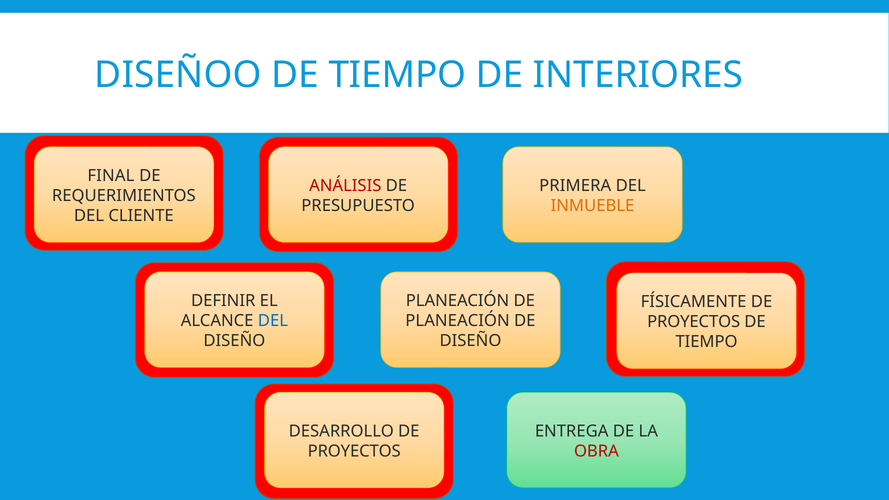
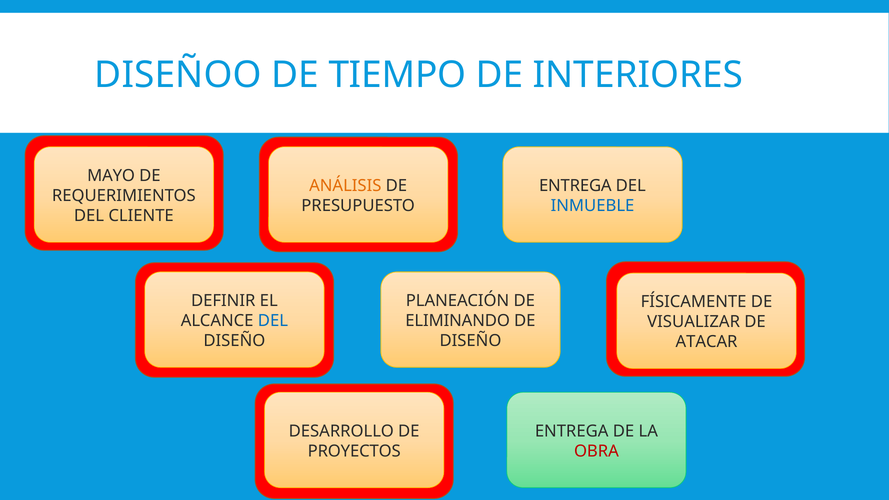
FINAL: FINAL -> MAYO
ANÁLISIS colour: red -> orange
PRIMERA at (575, 186): PRIMERA -> ENTREGA
INMUEBLE colour: orange -> blue
PLANEACIÓN at (458, 321): PLANEACIÓN -> ELIMINANDO
PROYECTOS at (694, 322): PROYECTOS -> VISUALIZAR
TIEMPO at (707, 342): TIEMPO -> ATACAR
